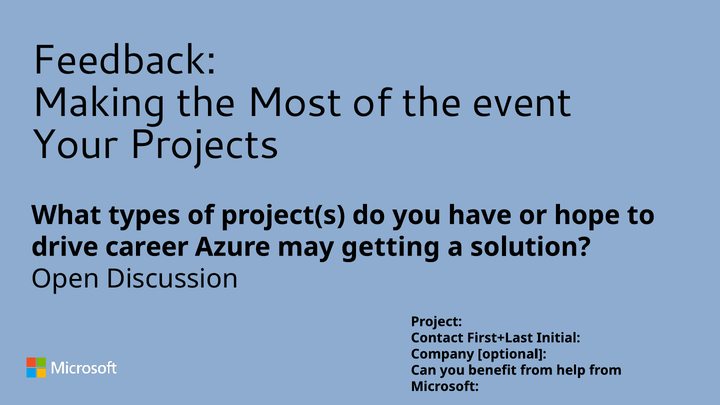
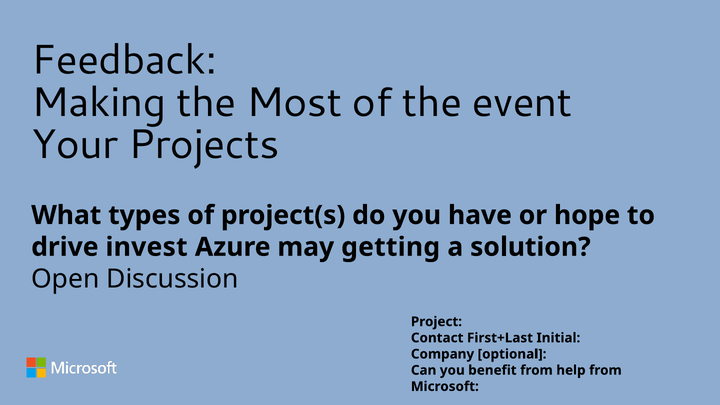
career: career -> invest
